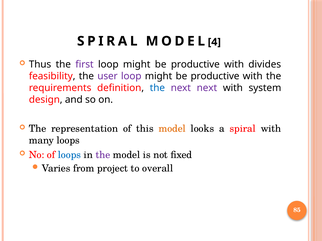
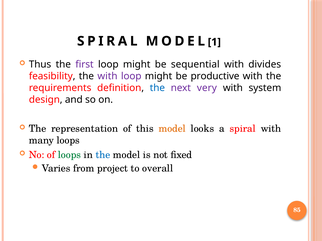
4: 4 -> 1
productive at (195, 65): productive -> sequential
the user: user -> with
next next: next -> very
loops at (69, 155) colour: blue -> green
the at (103, 155) colour: purple -> blue
